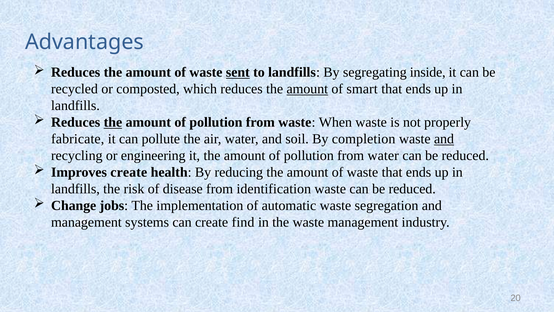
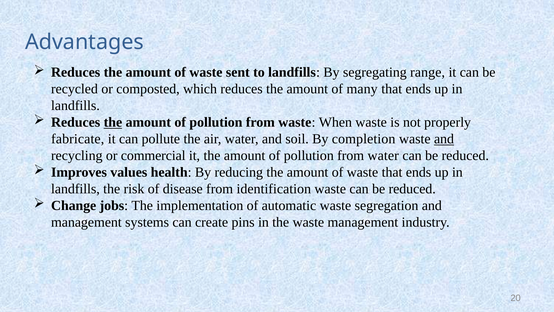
sent underline: present -> none
inside: inside -> range
amount at (307, 89) underline: present -> none
smart: smart -> many
engineering: engineering -> commercial
Improves create: create -> values
find: find -> pins
